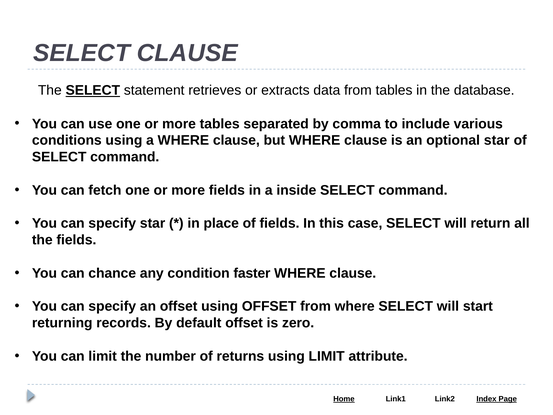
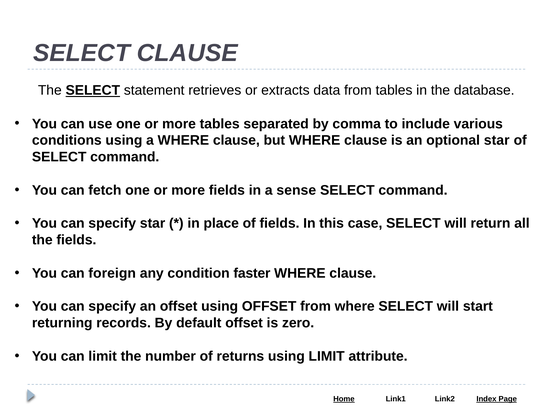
inside: inside -> sense
chance: chance -> foreign
